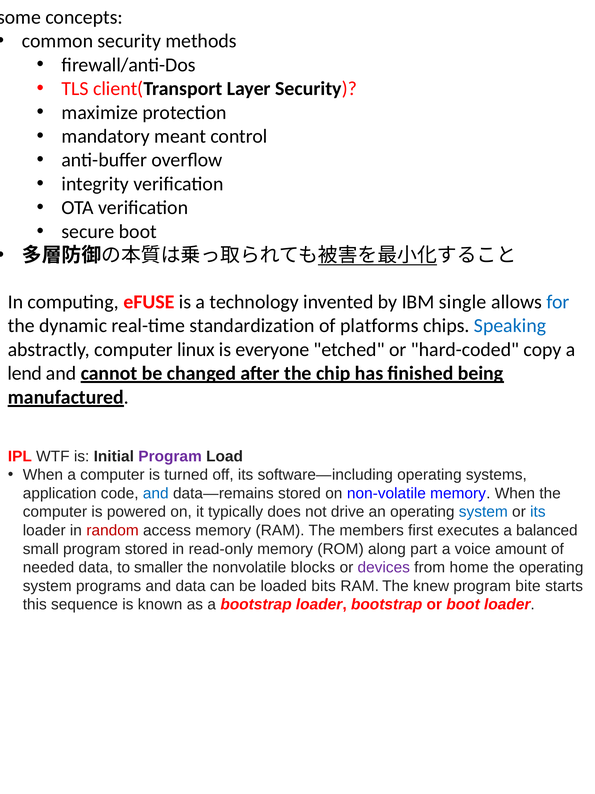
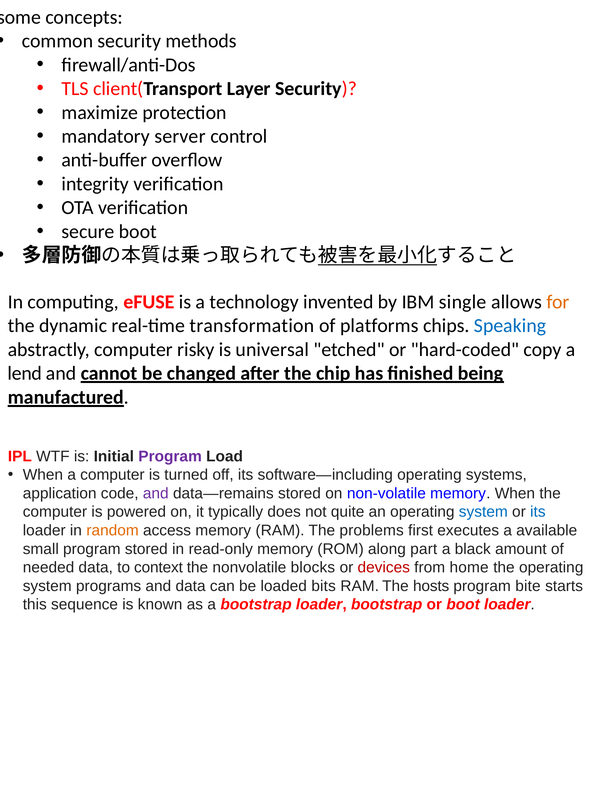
meant: meant -> server
for colour: blue -> orange
standardization: standardization -> transformation
linux: linux -> risky
everyone: everyone -> universal
and at (156, 493) colour: blue -> purple
drive: drive -> quite
random colour: red -> orange
members: members -> problems
balanced: balanced -> available
voice: voice -> black
smaller: smaller -> context
devices colour: purple -> red
knew: knew -> hosts
